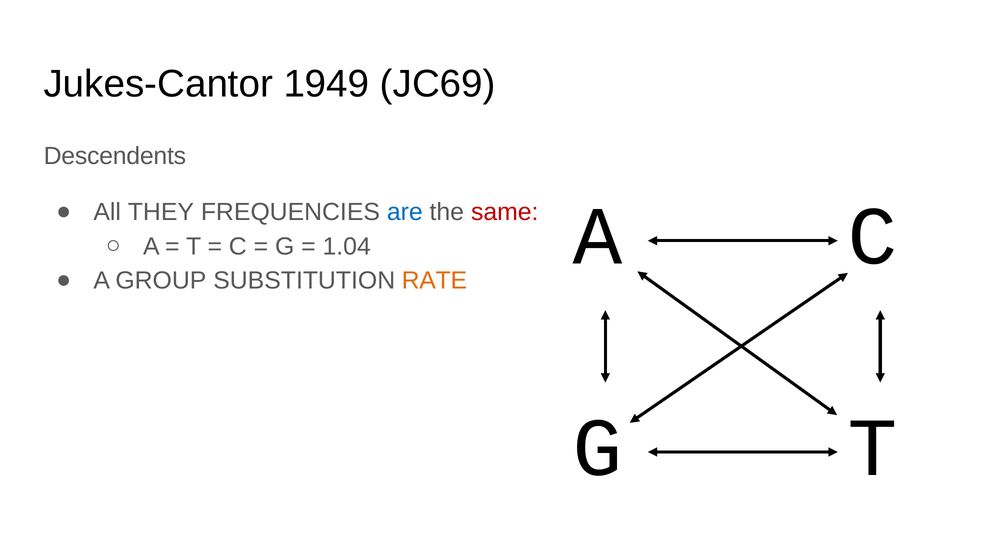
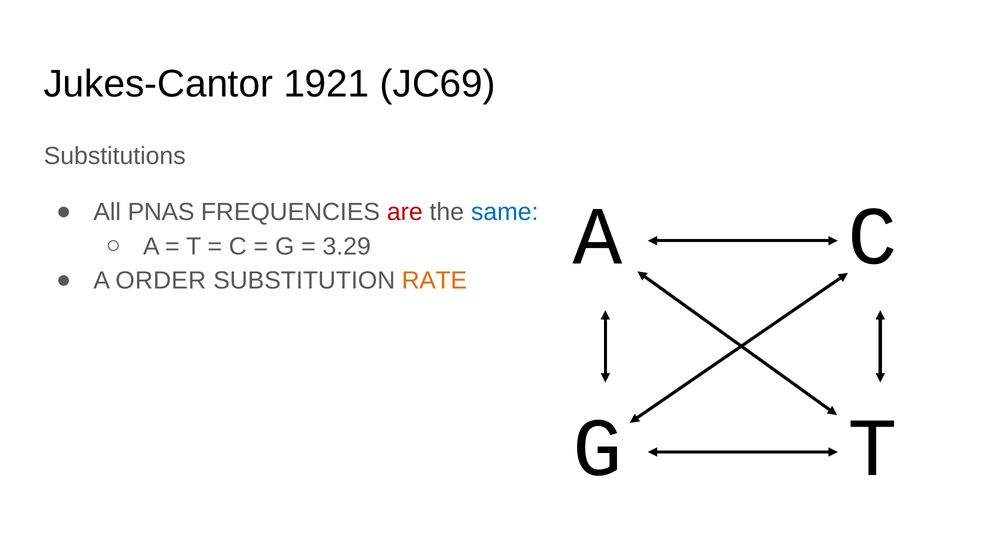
1949: 1949 -> 1921
Descendents: Descendents -> Substitutions
THEY: THEY -> PNAS
are colour: blue -> red
same colour: red -> blue
1.04: 1.04 -> 3.29
GROUP: GROUP -> ORDER
